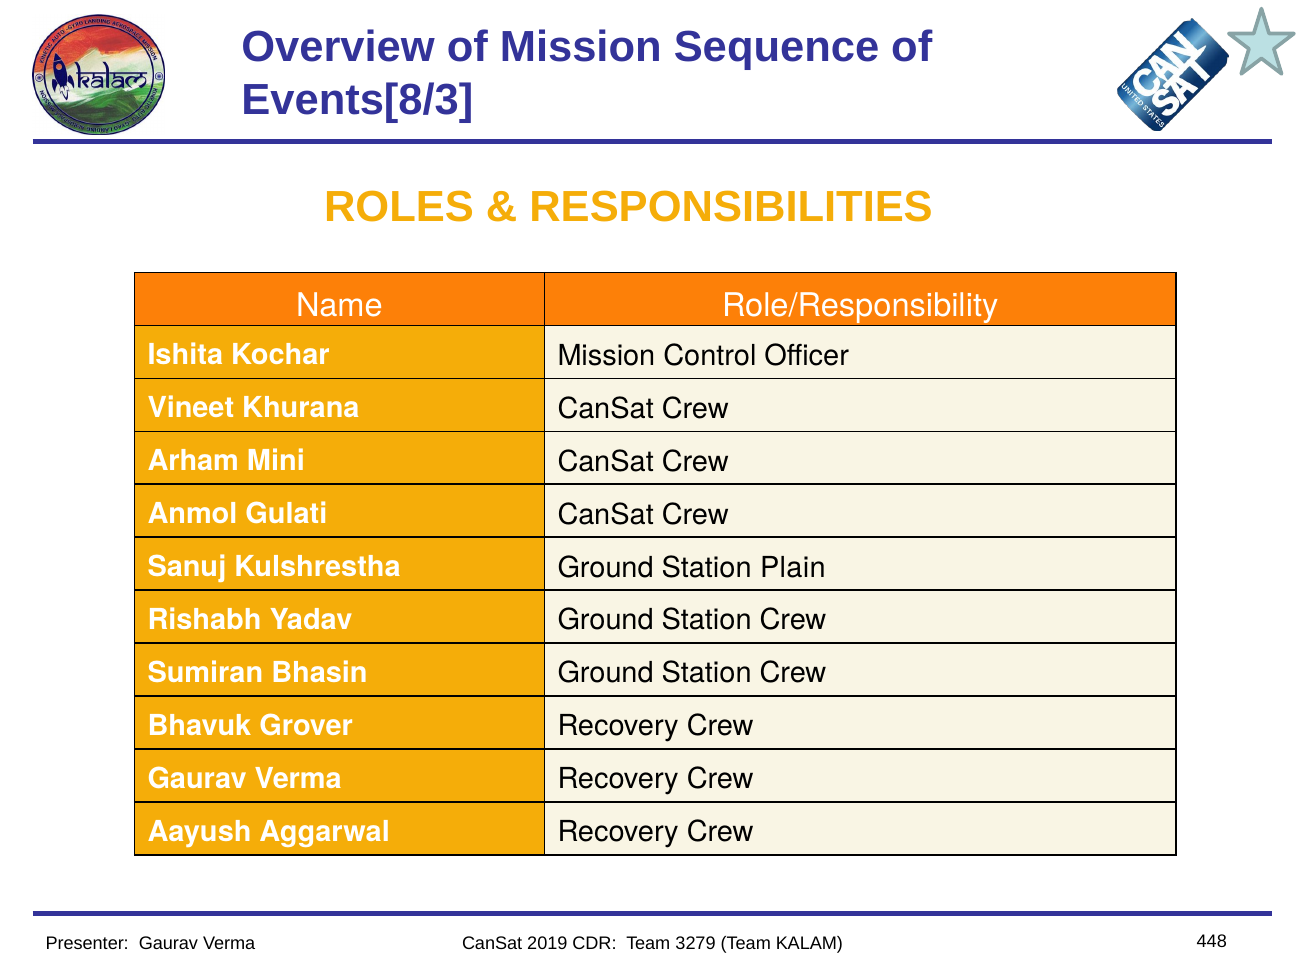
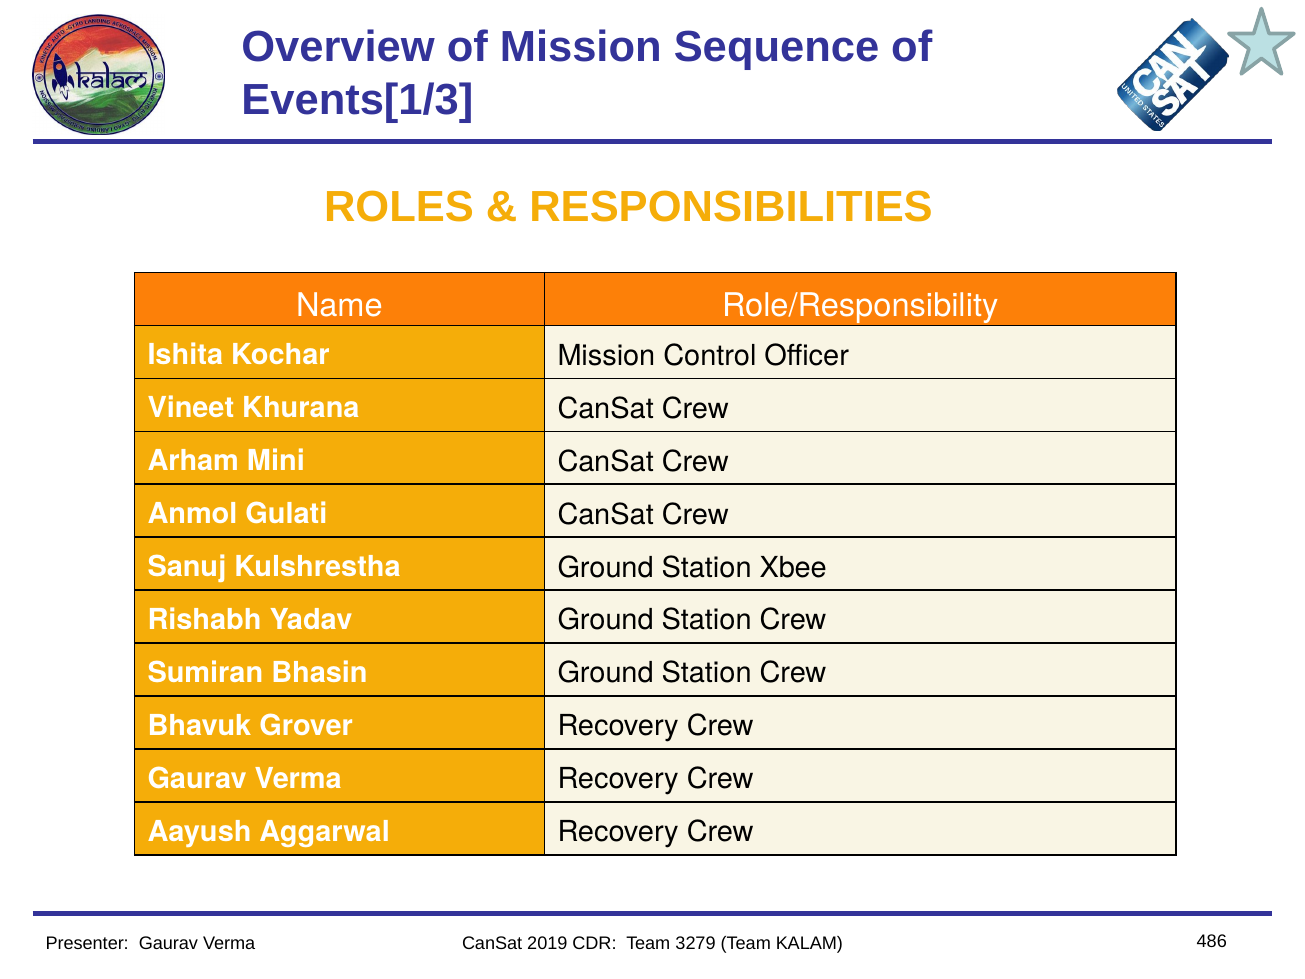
Events[8/3: Events[8/3 -> Events[1/3
Plain: Plain -> Xbee
448: 448 -> 486
